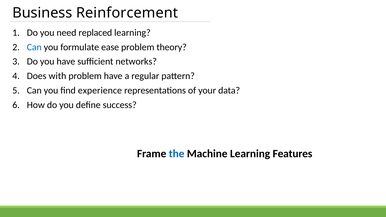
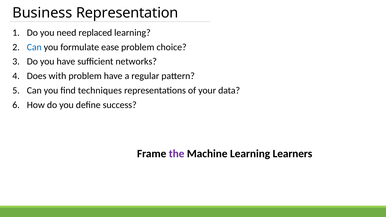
Reinforcement: Reinforcement -> Representation
theory: theory -> choice
experience: experience -> techniques
the colour: blue -> purple
Features: Features -> Learners
